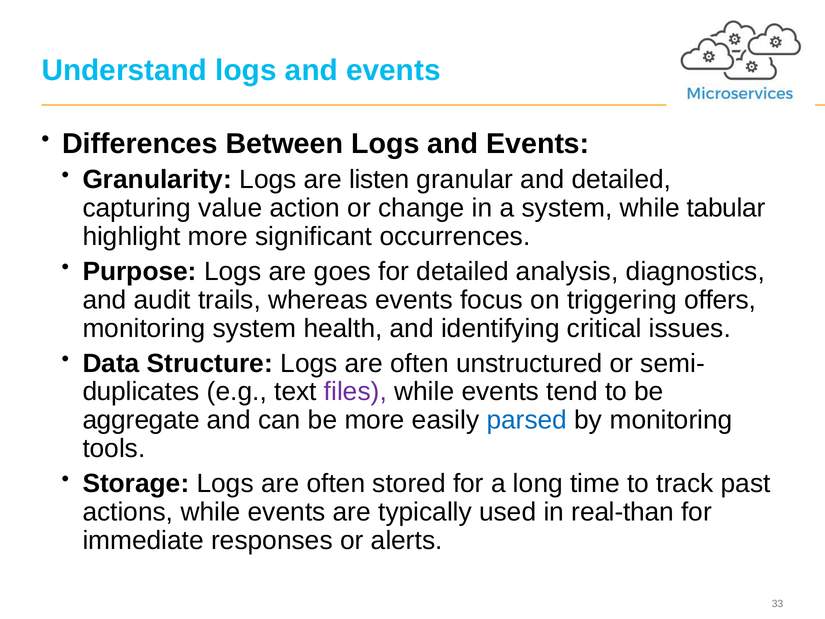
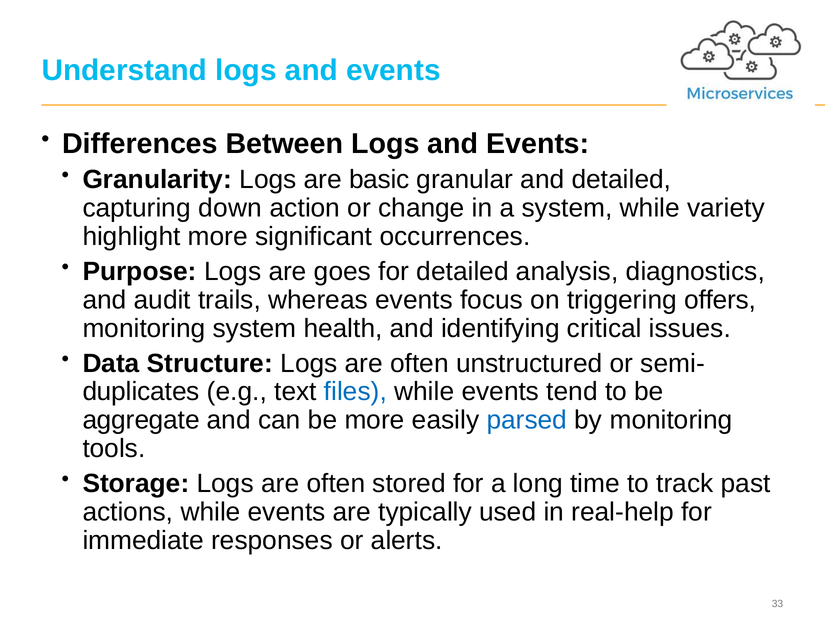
listen: listen -> basic
value: value -> down
tabular: tabular -> variety
files colour: purple -> blue
real-than: real-than -> real-help
